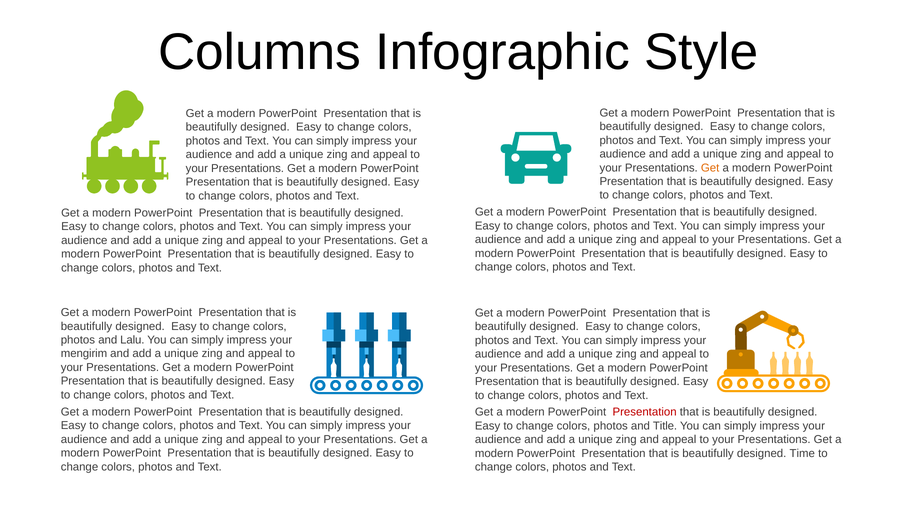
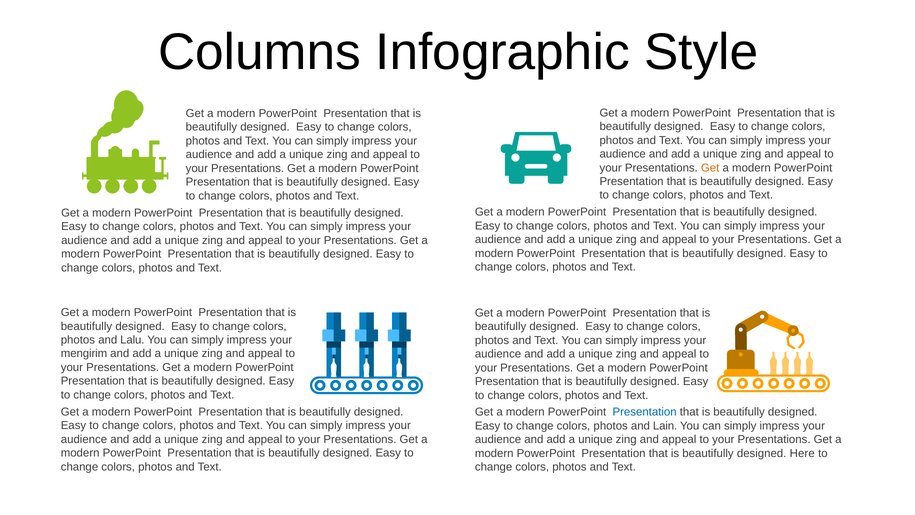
Presentation at (645, 412) colour: red -> blue
Title: Title -> Lain
Time: Time -> Here
